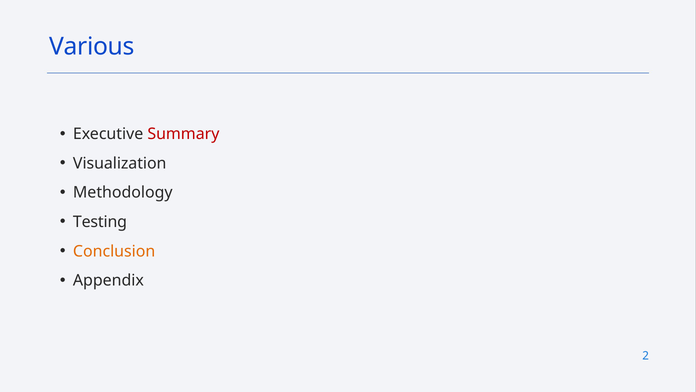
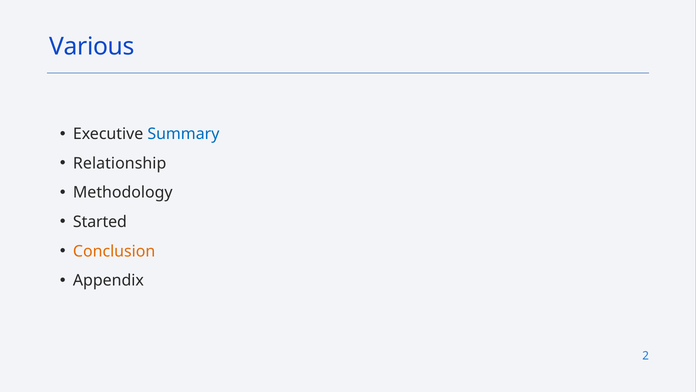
Summary colour: red -> blue
Visualization: Visualization -> Relationship
Testing: Testing -> Started
